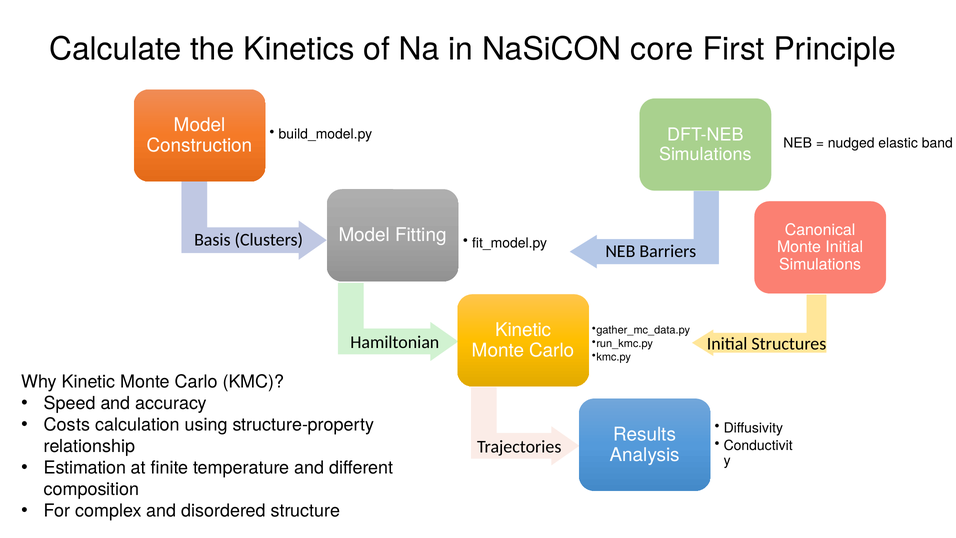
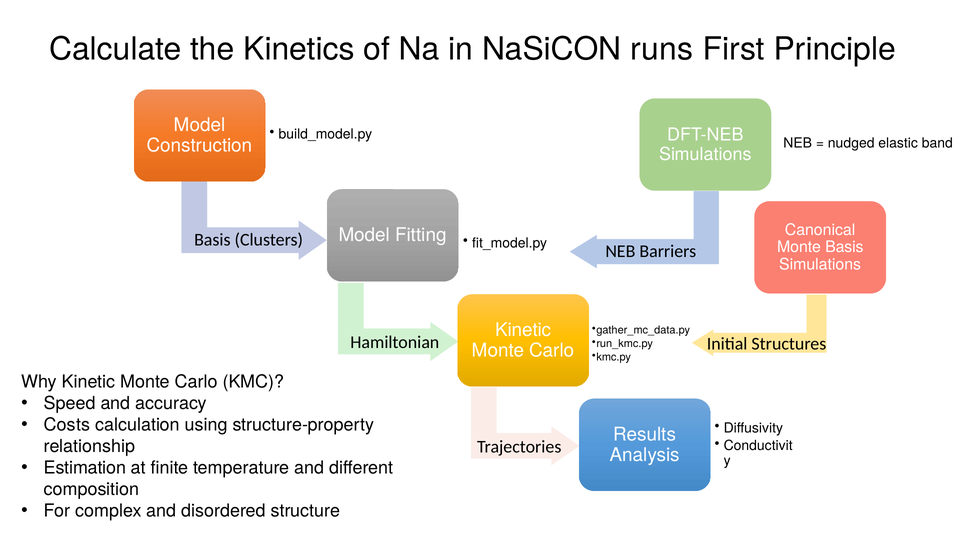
core: core -> runs
Monte Initial: Initial -> Basis
